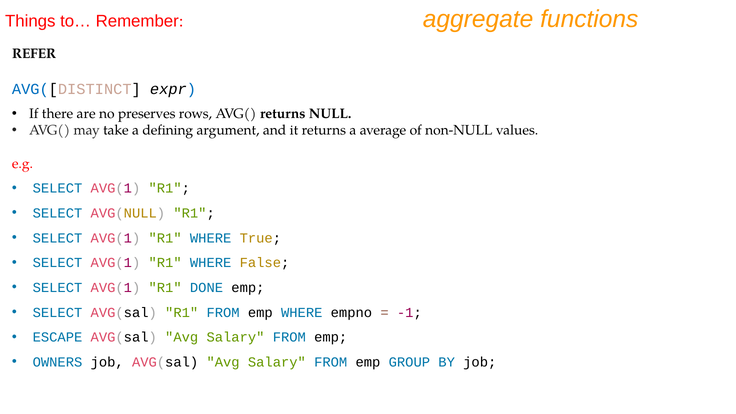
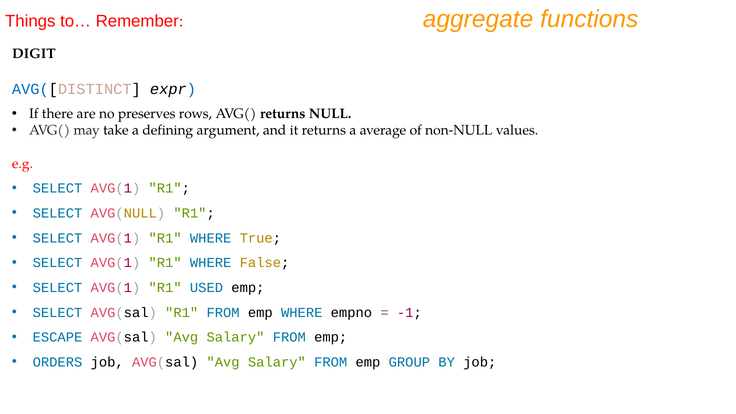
REFER: REFER -> DIGIT
DONE: DONE -> USED
OWNERS: OWNERS -> ORDERS
